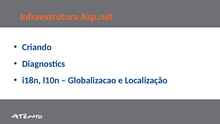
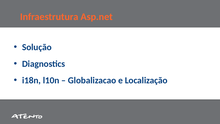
Criando: Criando -> Solução
